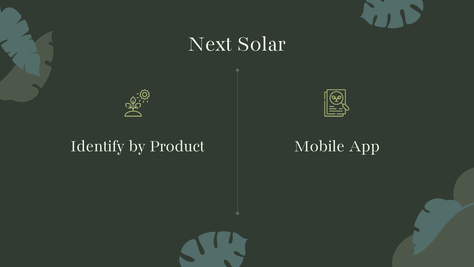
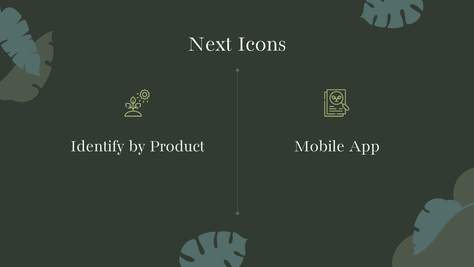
Solar: Solar -> Icons
